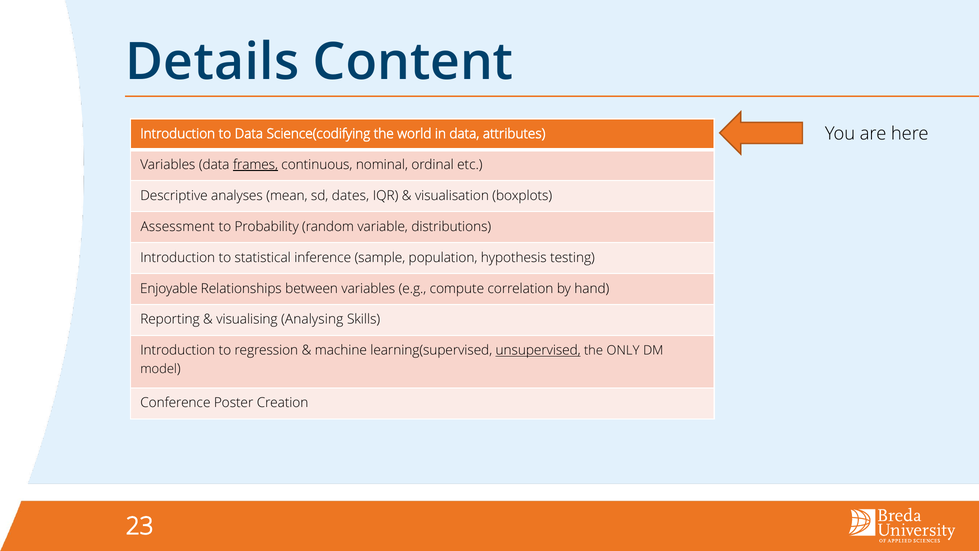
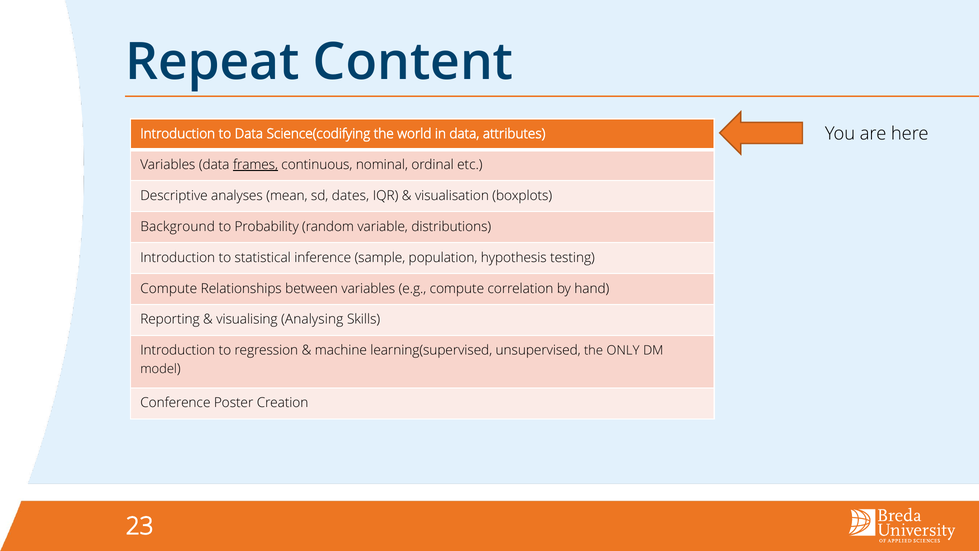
Details: Details -> Repeat
Assessment: Assessment -> Background
Enjoyable at (169, 288): Enjoyable -> Compute
unsupervised underline: present -> none
